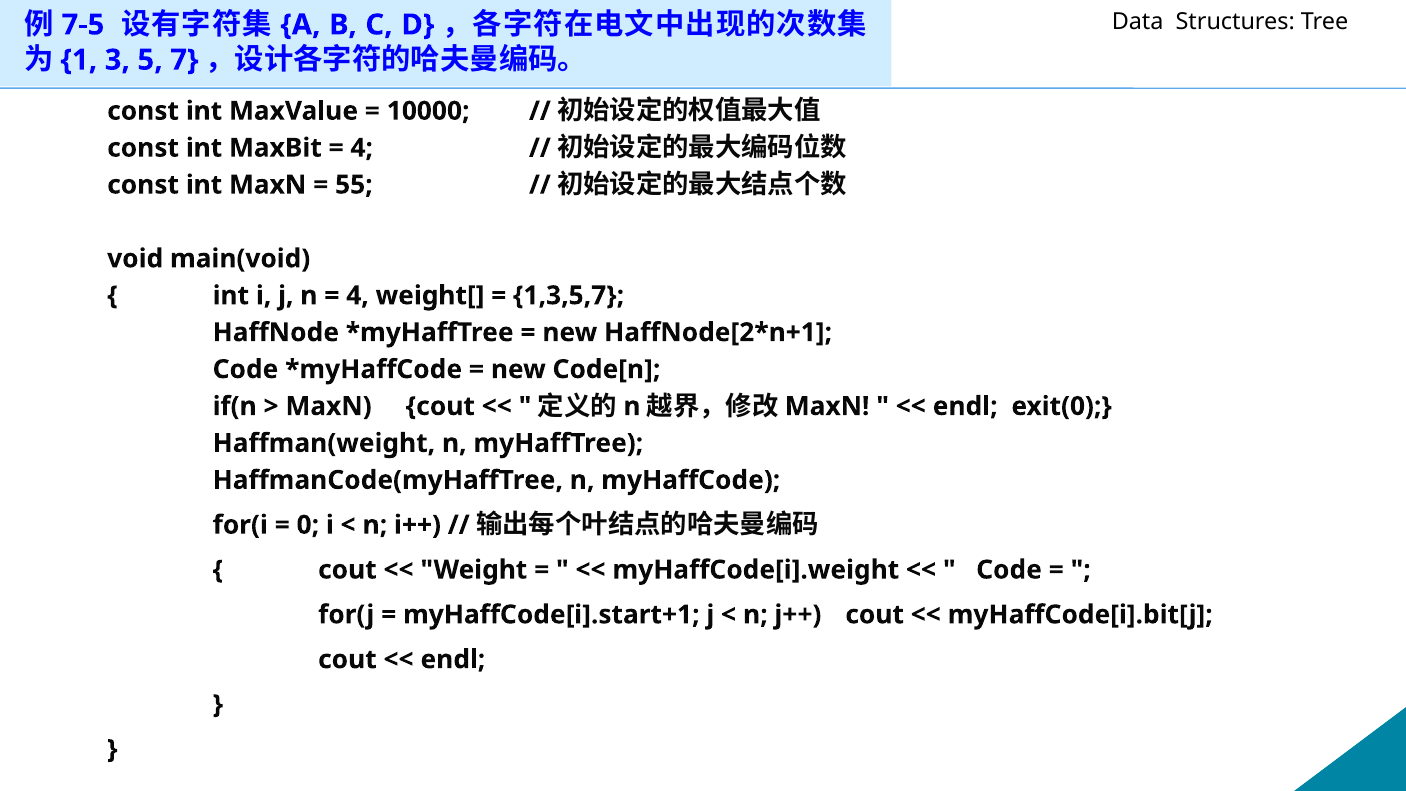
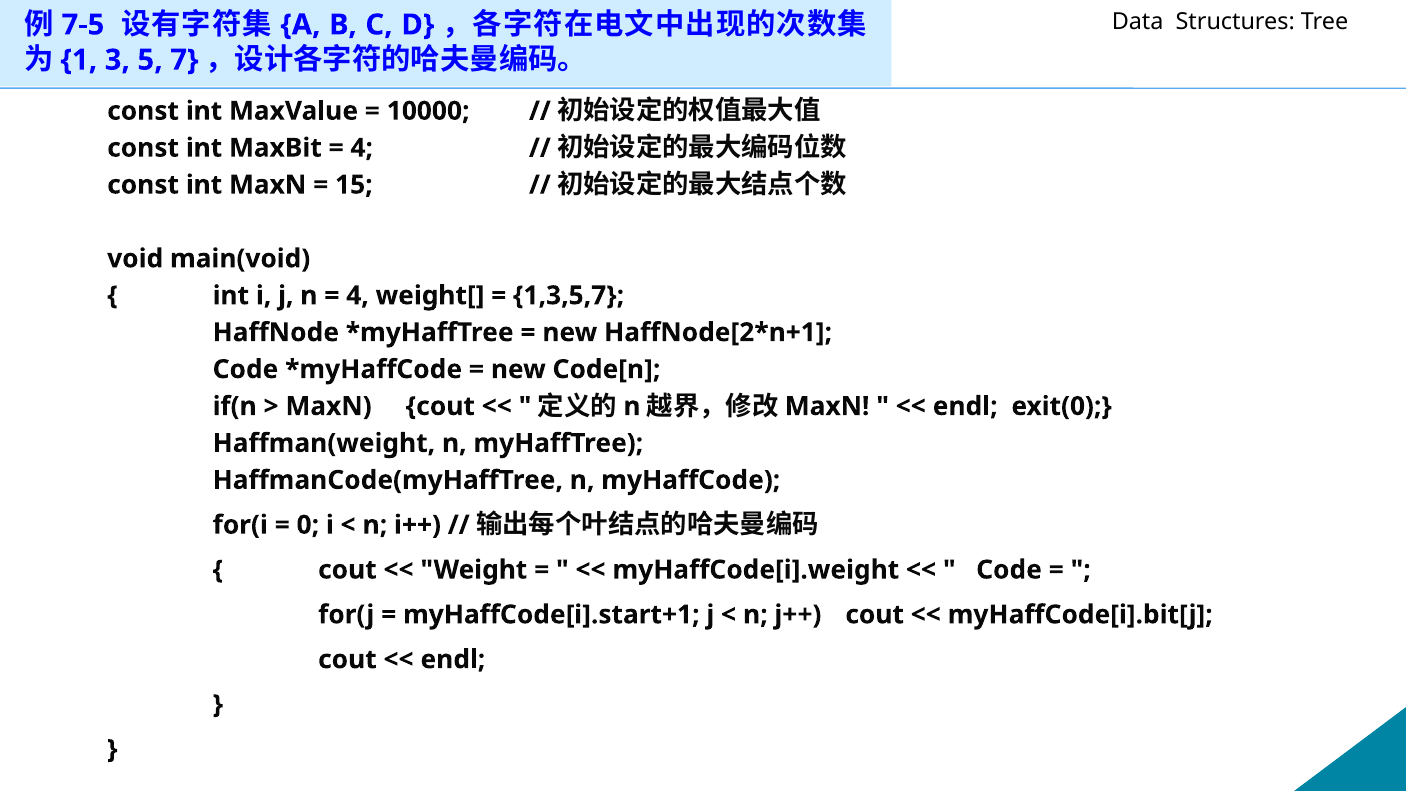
55: 55 -> 15
